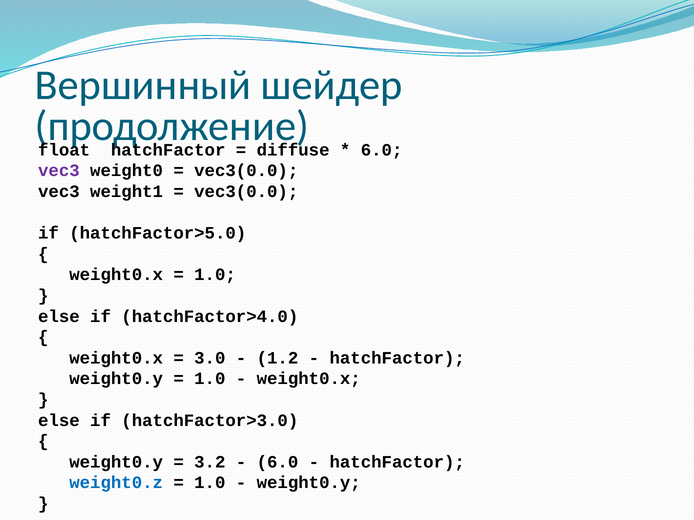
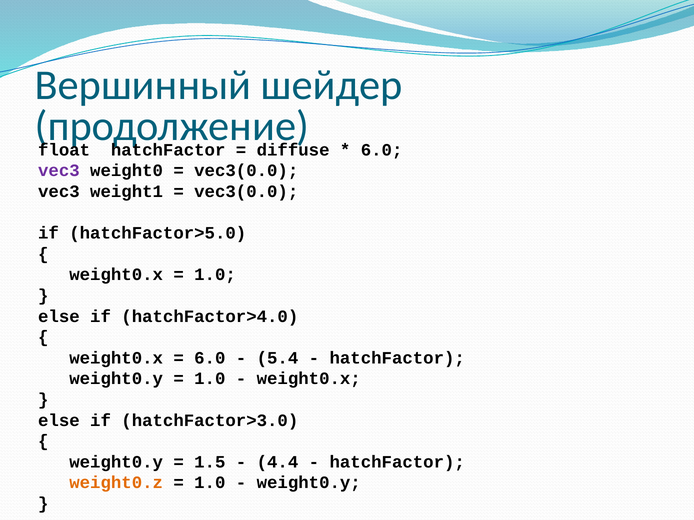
3.0 at (210, 358): 3.0 -> 6.0
1.2: 1.2 -> 5.4
3.2: 3.2 -> 1.5
6.0 at (277, 462): 6.0 -> 4.4
weight0.z colour: blue -> orange
